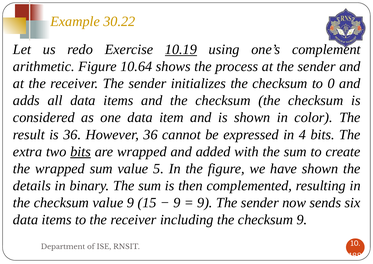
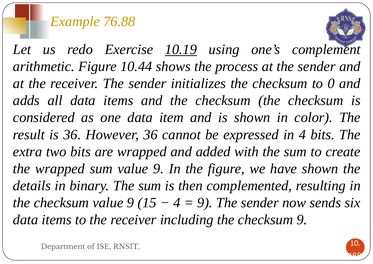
30.22: 30.22 -> 76.88
10.64: 10.64 -> 10.44
bits at (81, 152) underline: present -> none
sum value 5: 5 -> 9
9 at (177, 203): 9 -> 4
